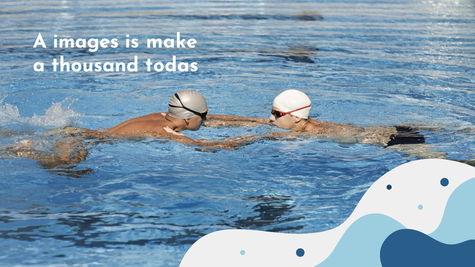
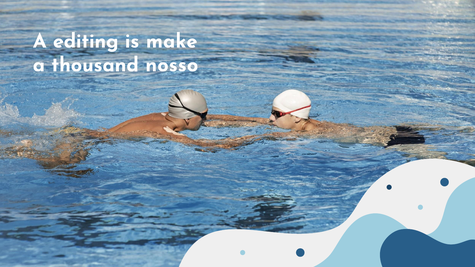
images: images -> editing
todas: todas -> nosso
